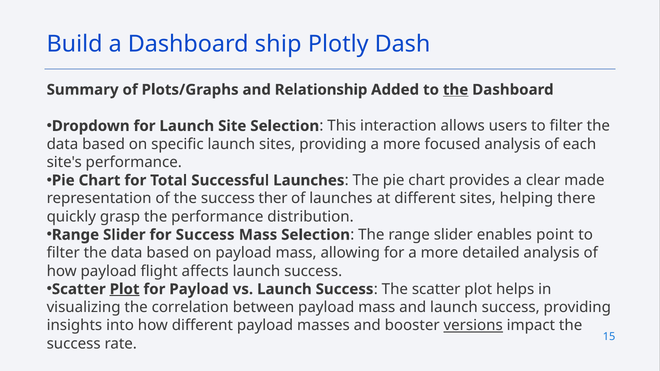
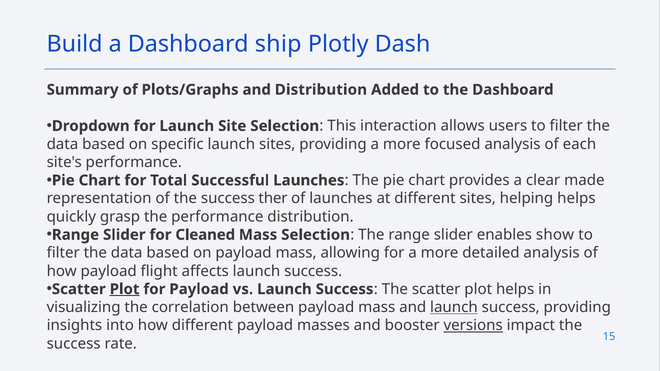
and Relationship: Relationship -> Distribution
the at (456, 90) underline: present -> none
helping there: there -> helps
for Success: Success -> Cleaned
point: point -> show
launch at (454, 307) underline: none -> present
